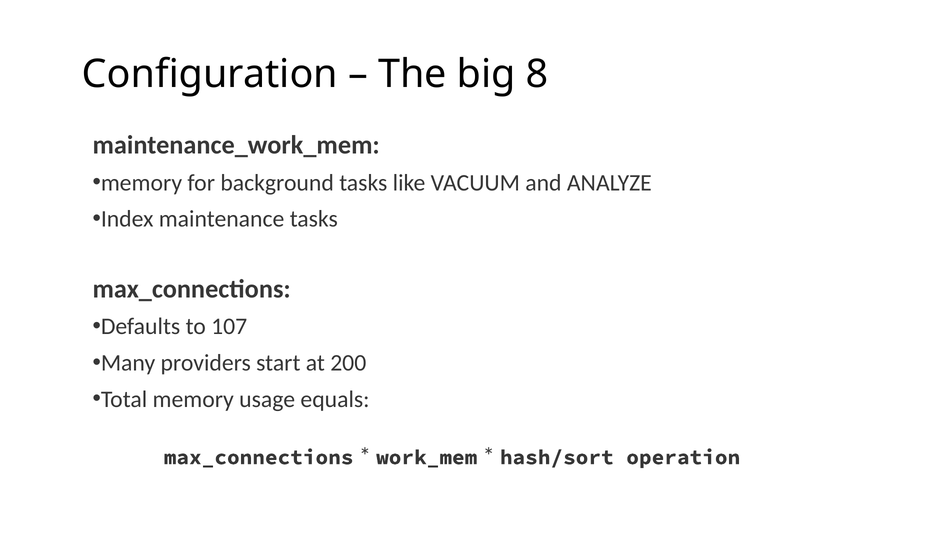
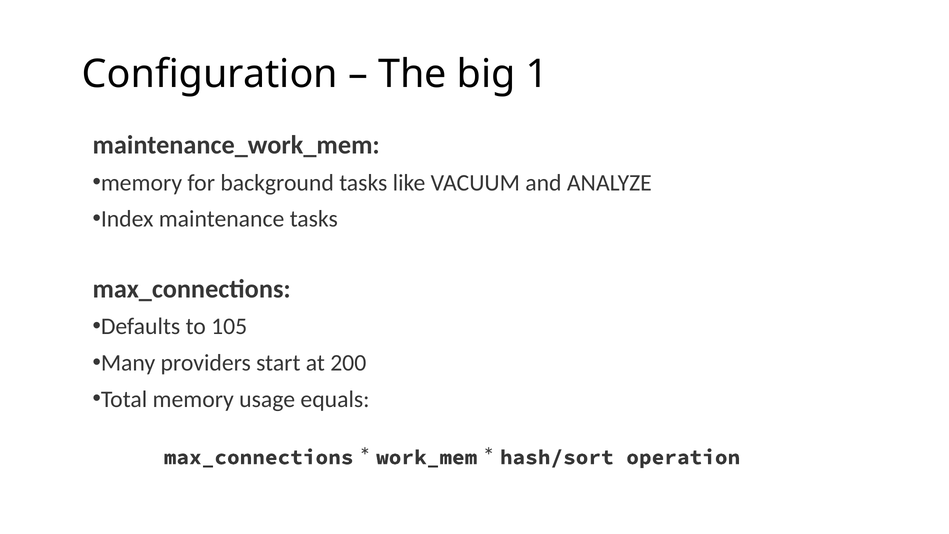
8: 8 -> 1
107: 107 -> 105
